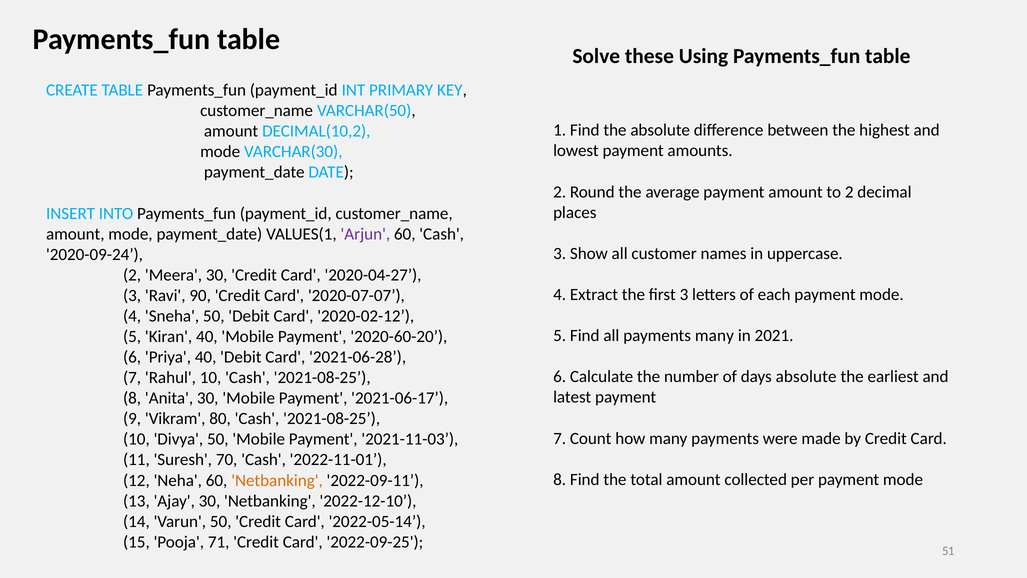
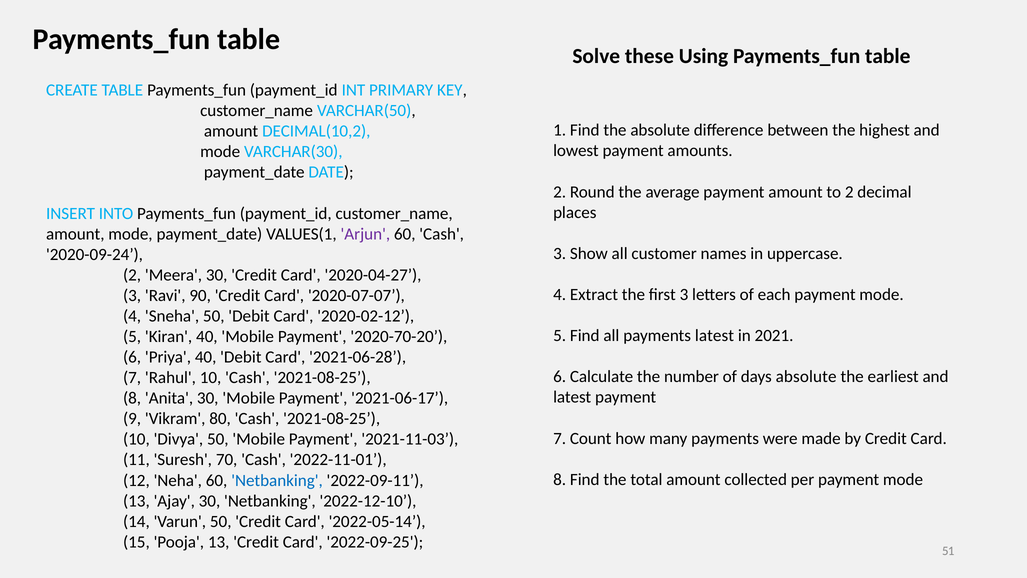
payments many: many -> latest
2020-60-20: 2020-60-20 -> 2020-70-20
Netbanking at (277, 480) colour: orange -> blue
Pooja 71: 71 -> 13
